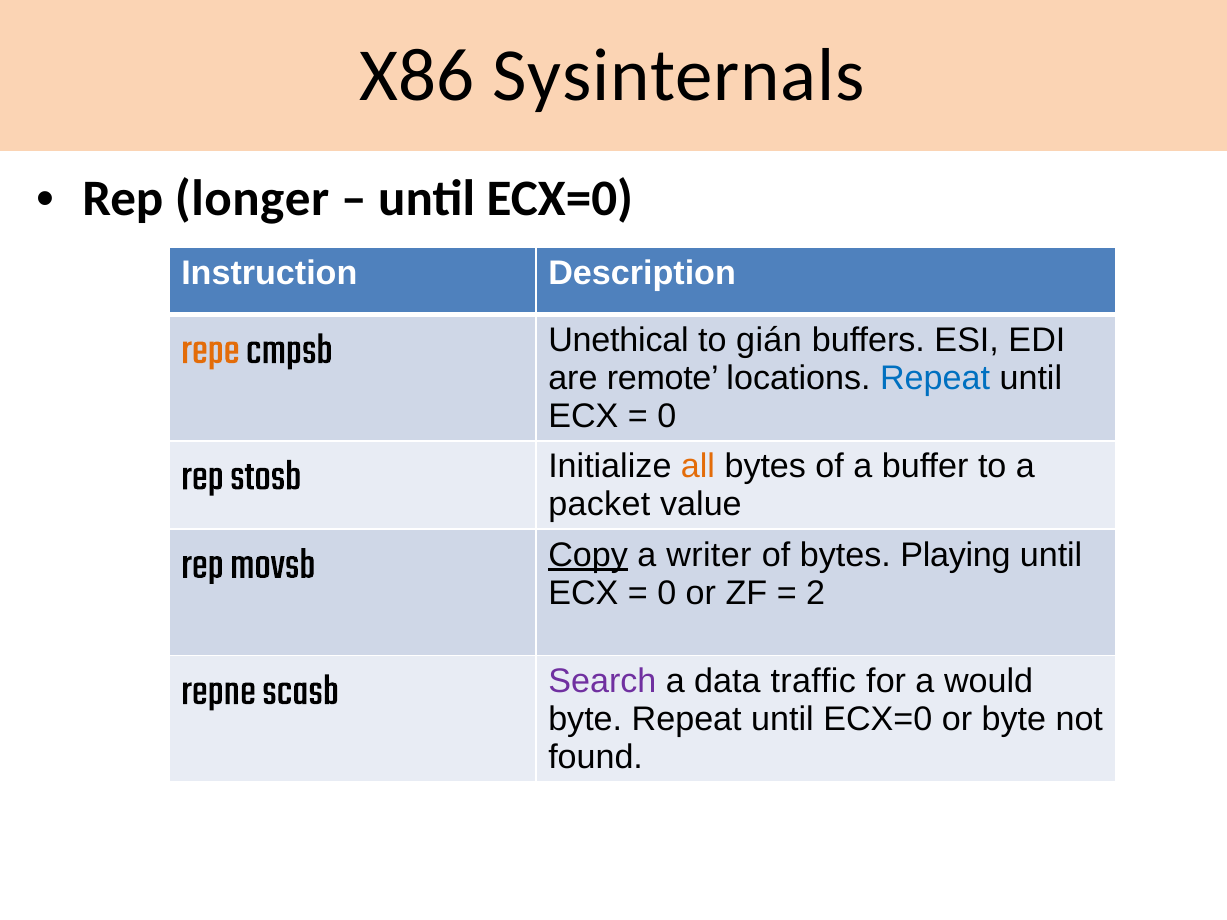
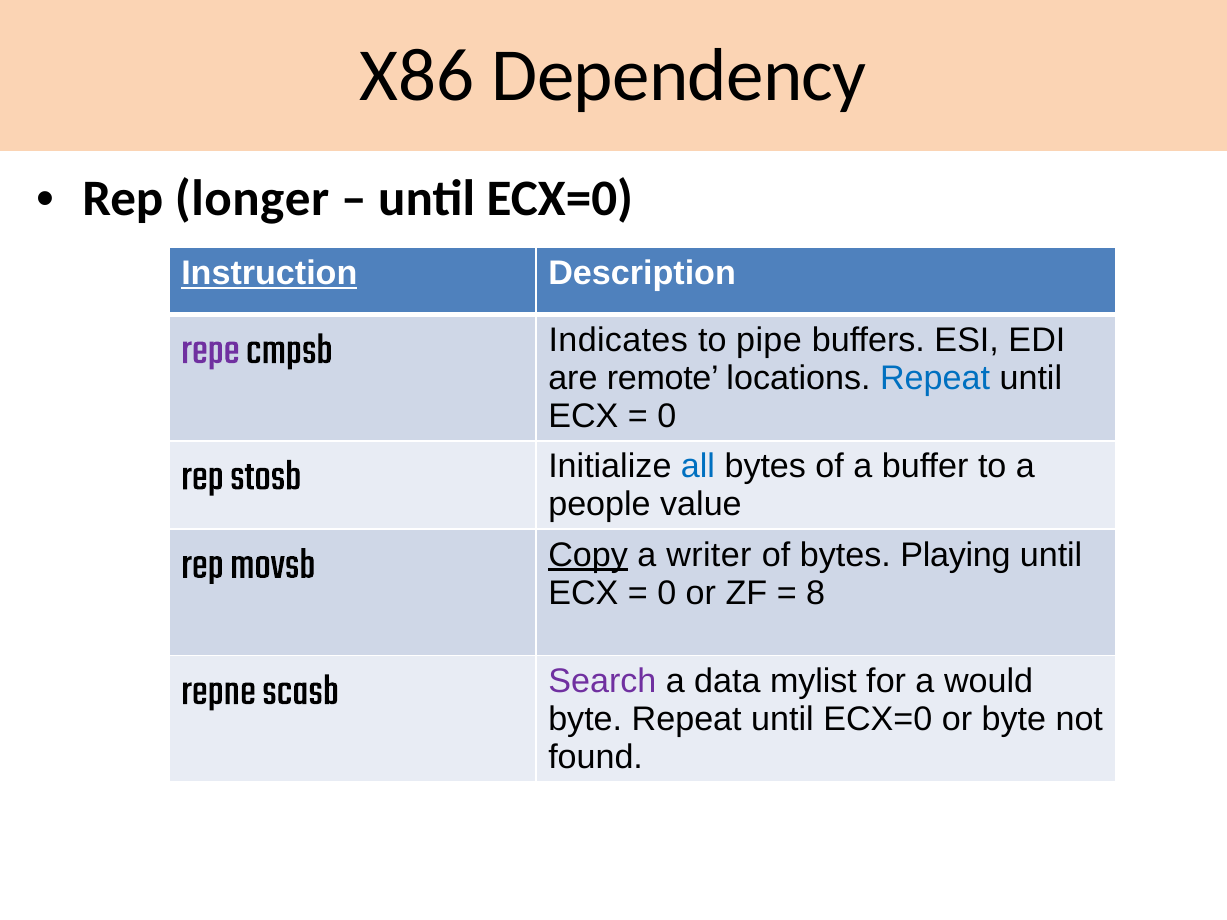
Sysinternals: Sysinternals -> Dependency
Instruction underline: none -> present
repe colour: orange -> purple
Unethical: Unethical -> Indicates
gián: gián -> pipe
all colour: orange -> blue
packet: packet -> people
2: 2 -> 8
traffic: traffic -> mylist
